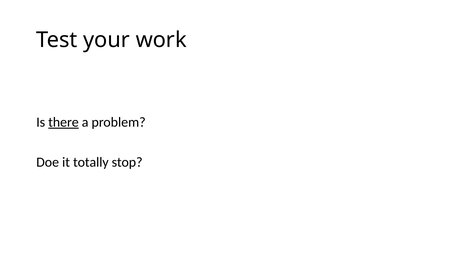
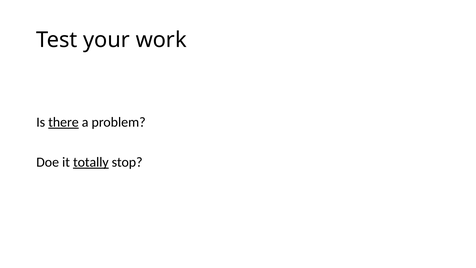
totally underline: none -> present
